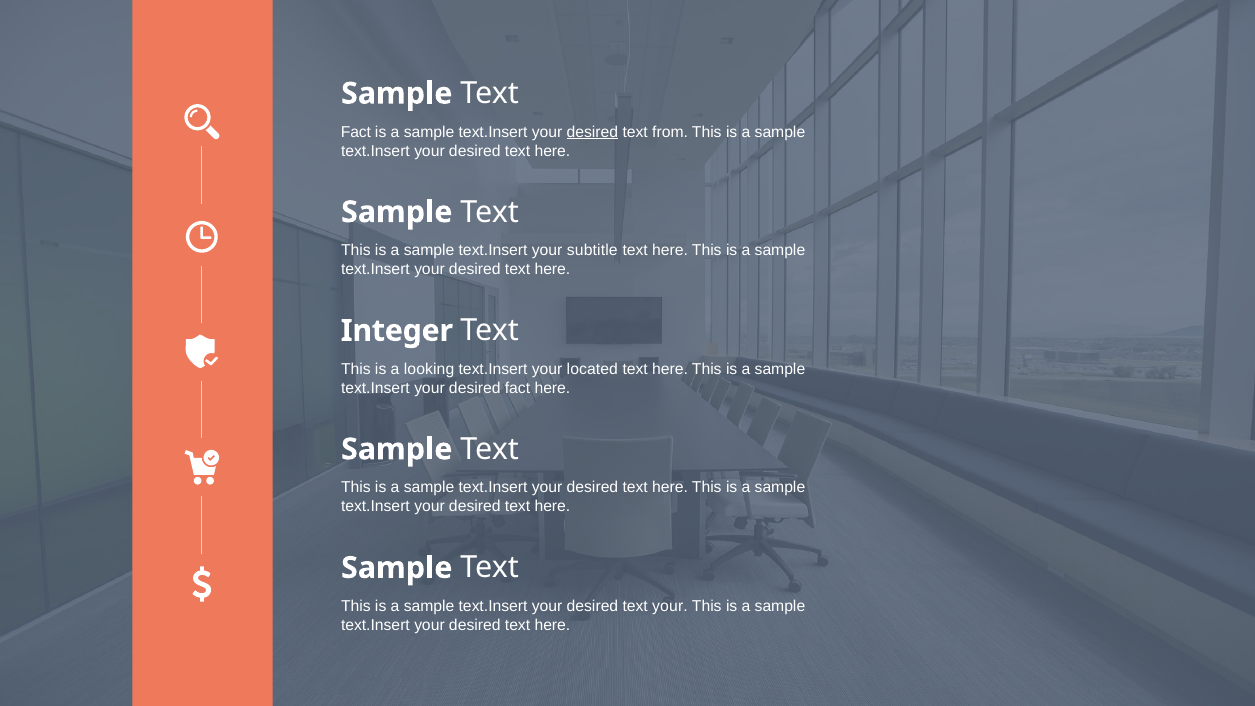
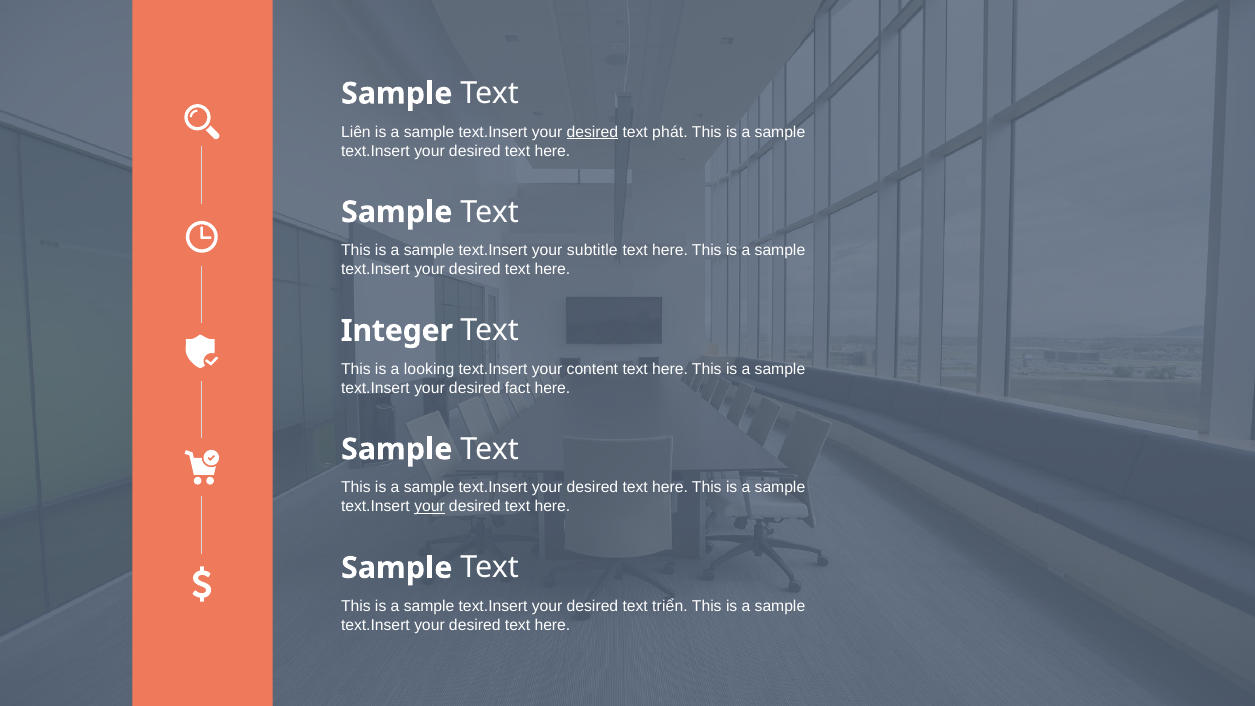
Fact at (356, 132): Fact -> Liên
from: from -> phát
located: located -> content
your at (430, 507) underline: none -> present
text your: your -> triển
